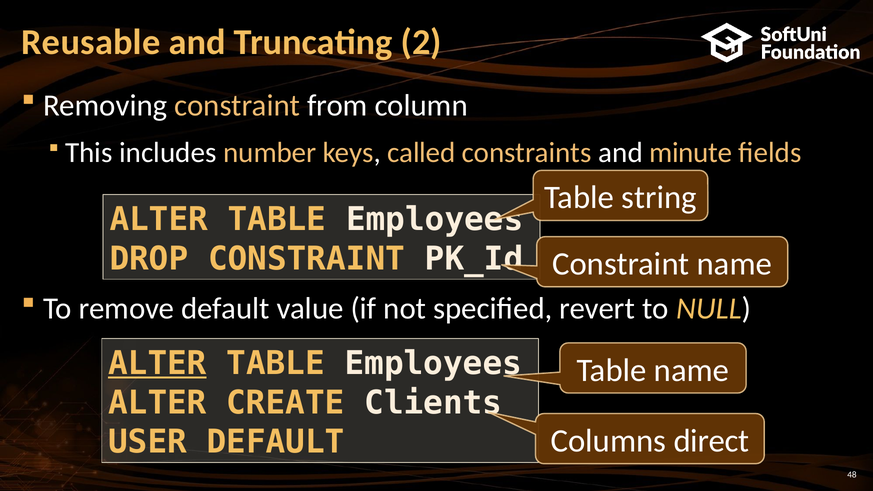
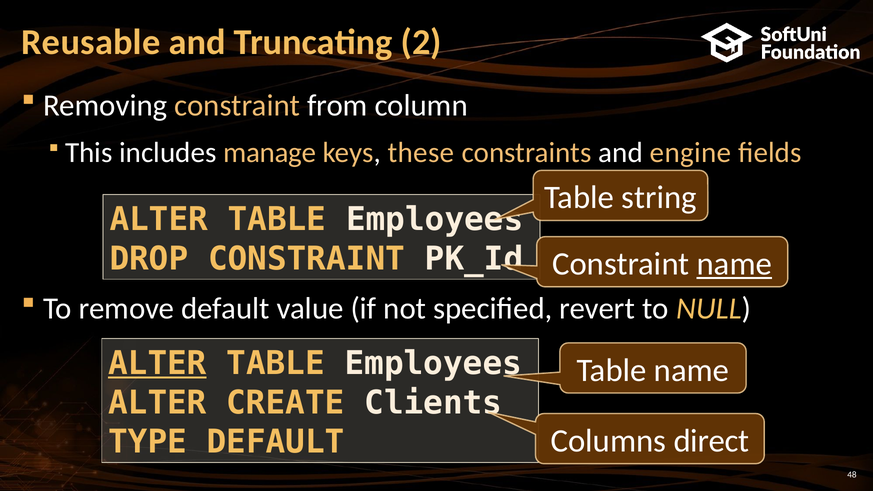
number: number -> manage
called: called -> these
minute: minute -> engine
name at (734, 264) underline: none -> present
USER: USER -> TYPE
